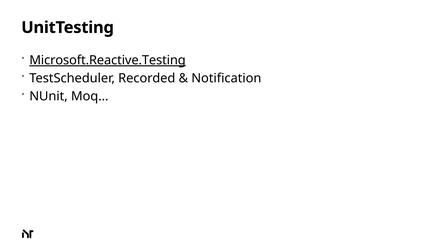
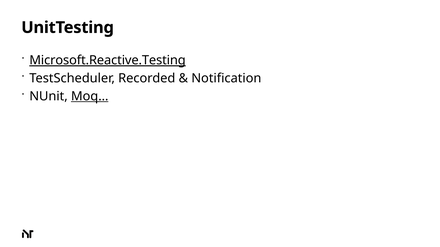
Moq… underline: none -> present
